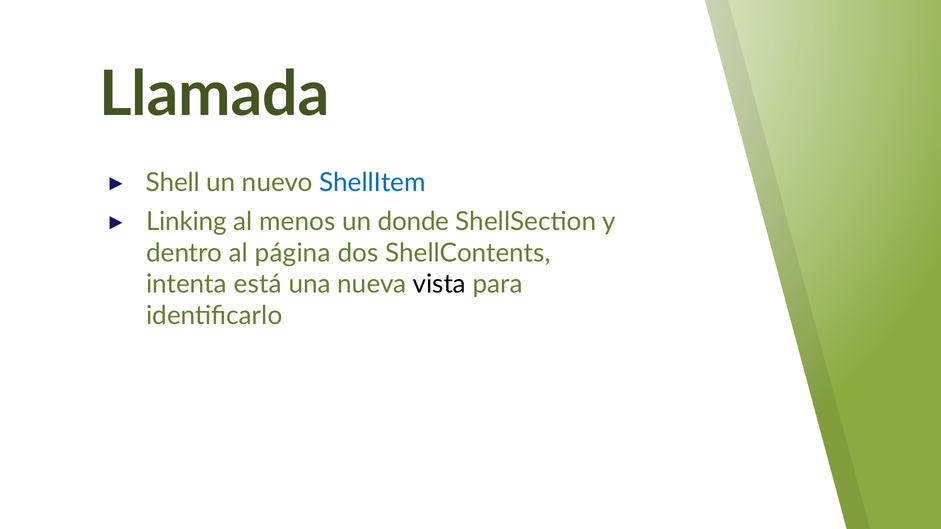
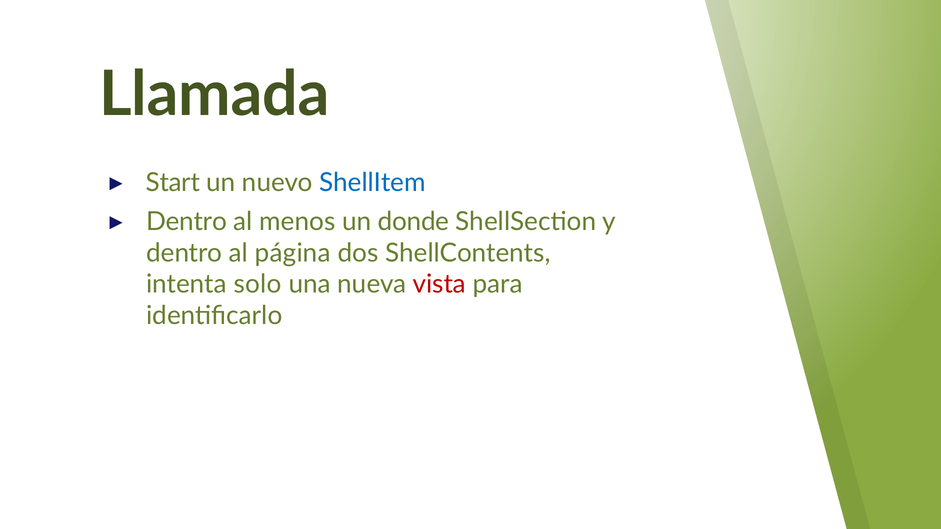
Shell: Shell -> Start
Linking at (187, 222): Linking -> Dentro
está: está -> solo
vista colour: black -> red
